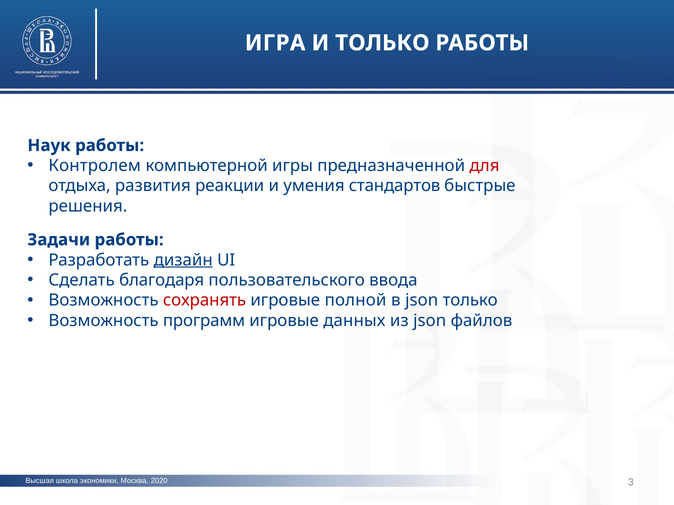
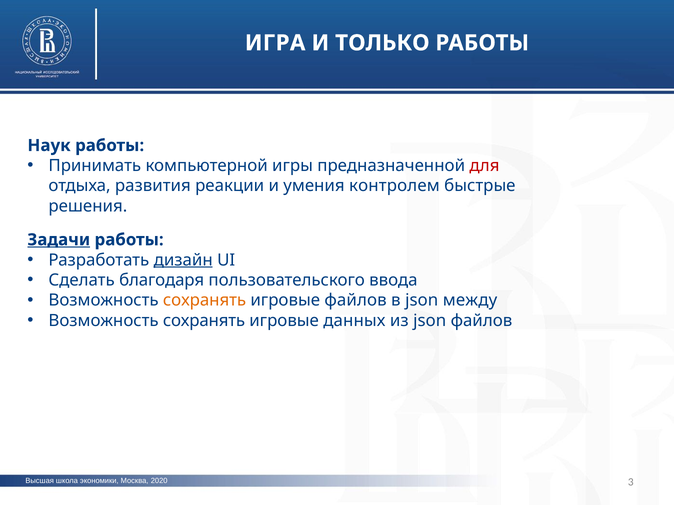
Контролем: Контролем -> Принимать
стандартов: стандартов -> контролем
Задачи underline: none -> present
сохранять at (205, 301) colour: red -> orange
игровые полной: полной -> файлов
json только: только -> между
программ at (204, 321): программ -> сохранять
